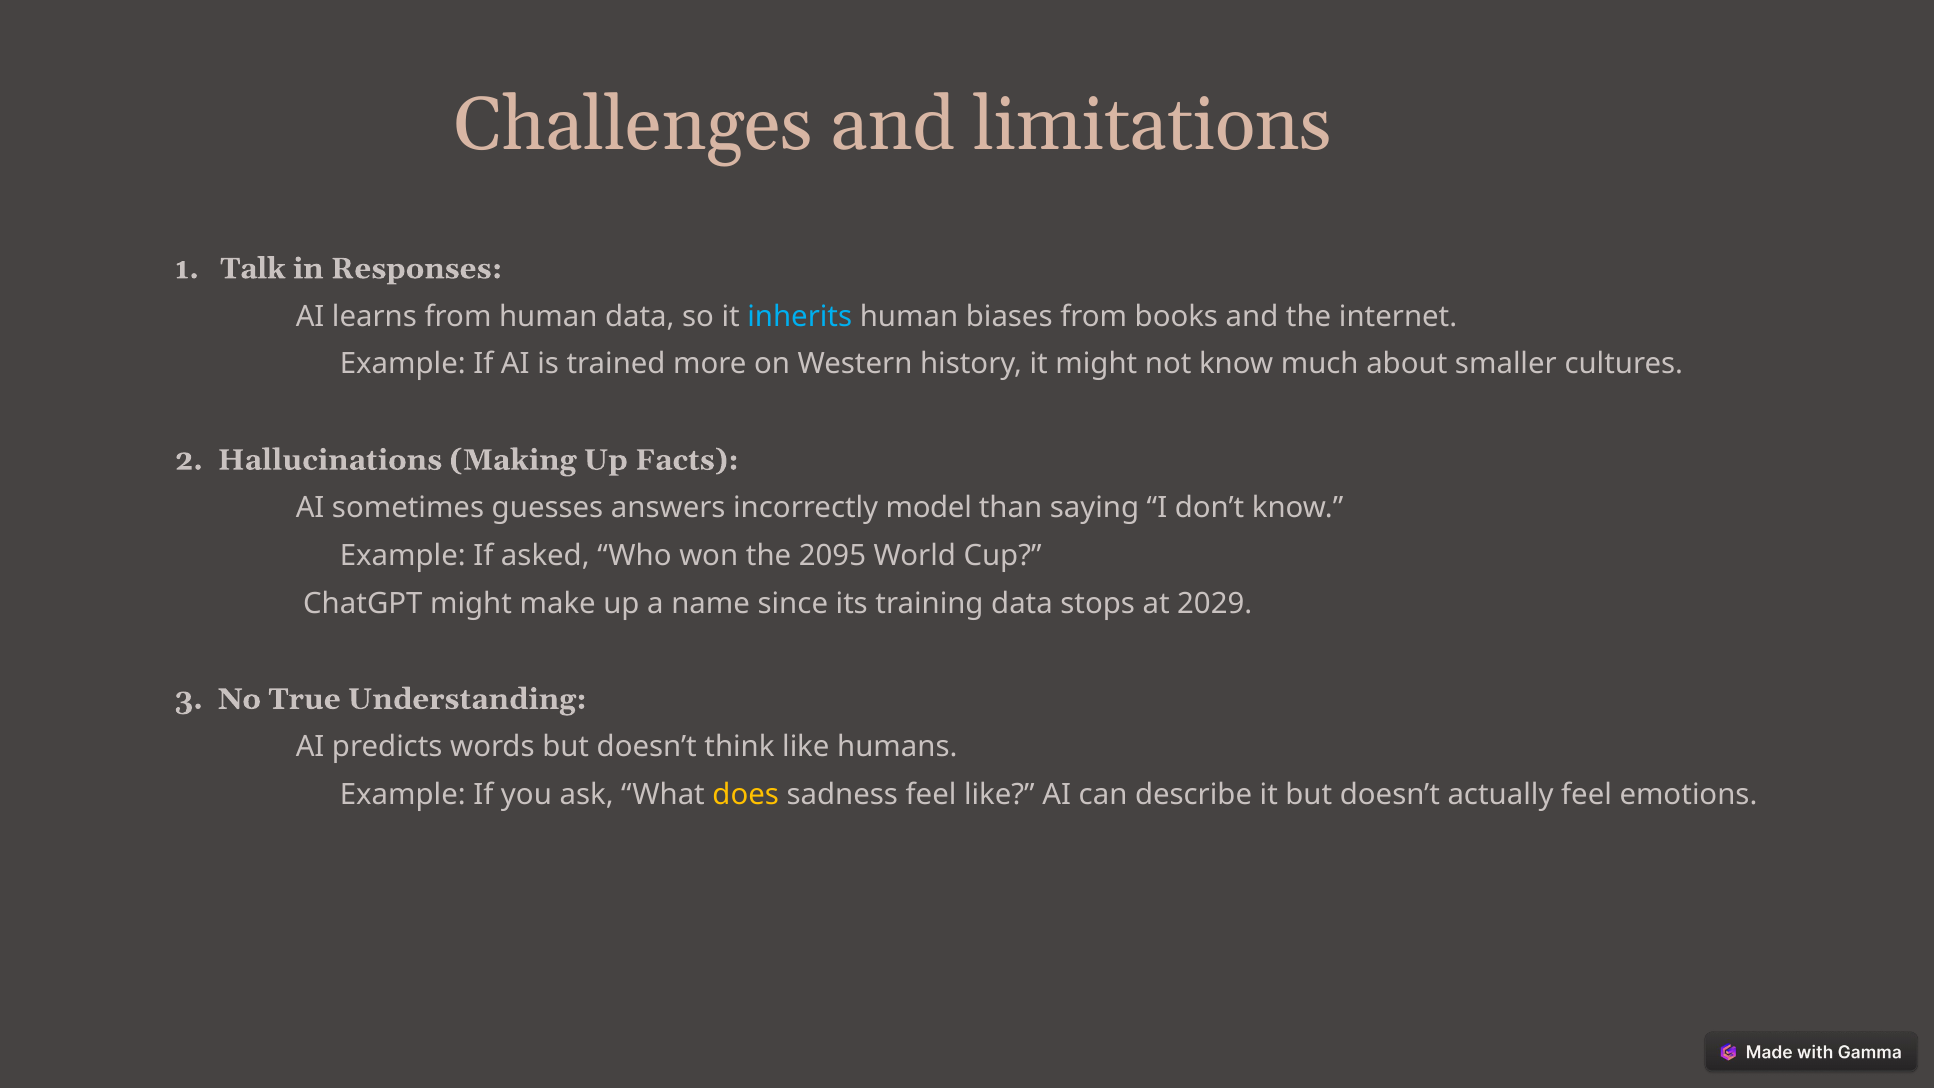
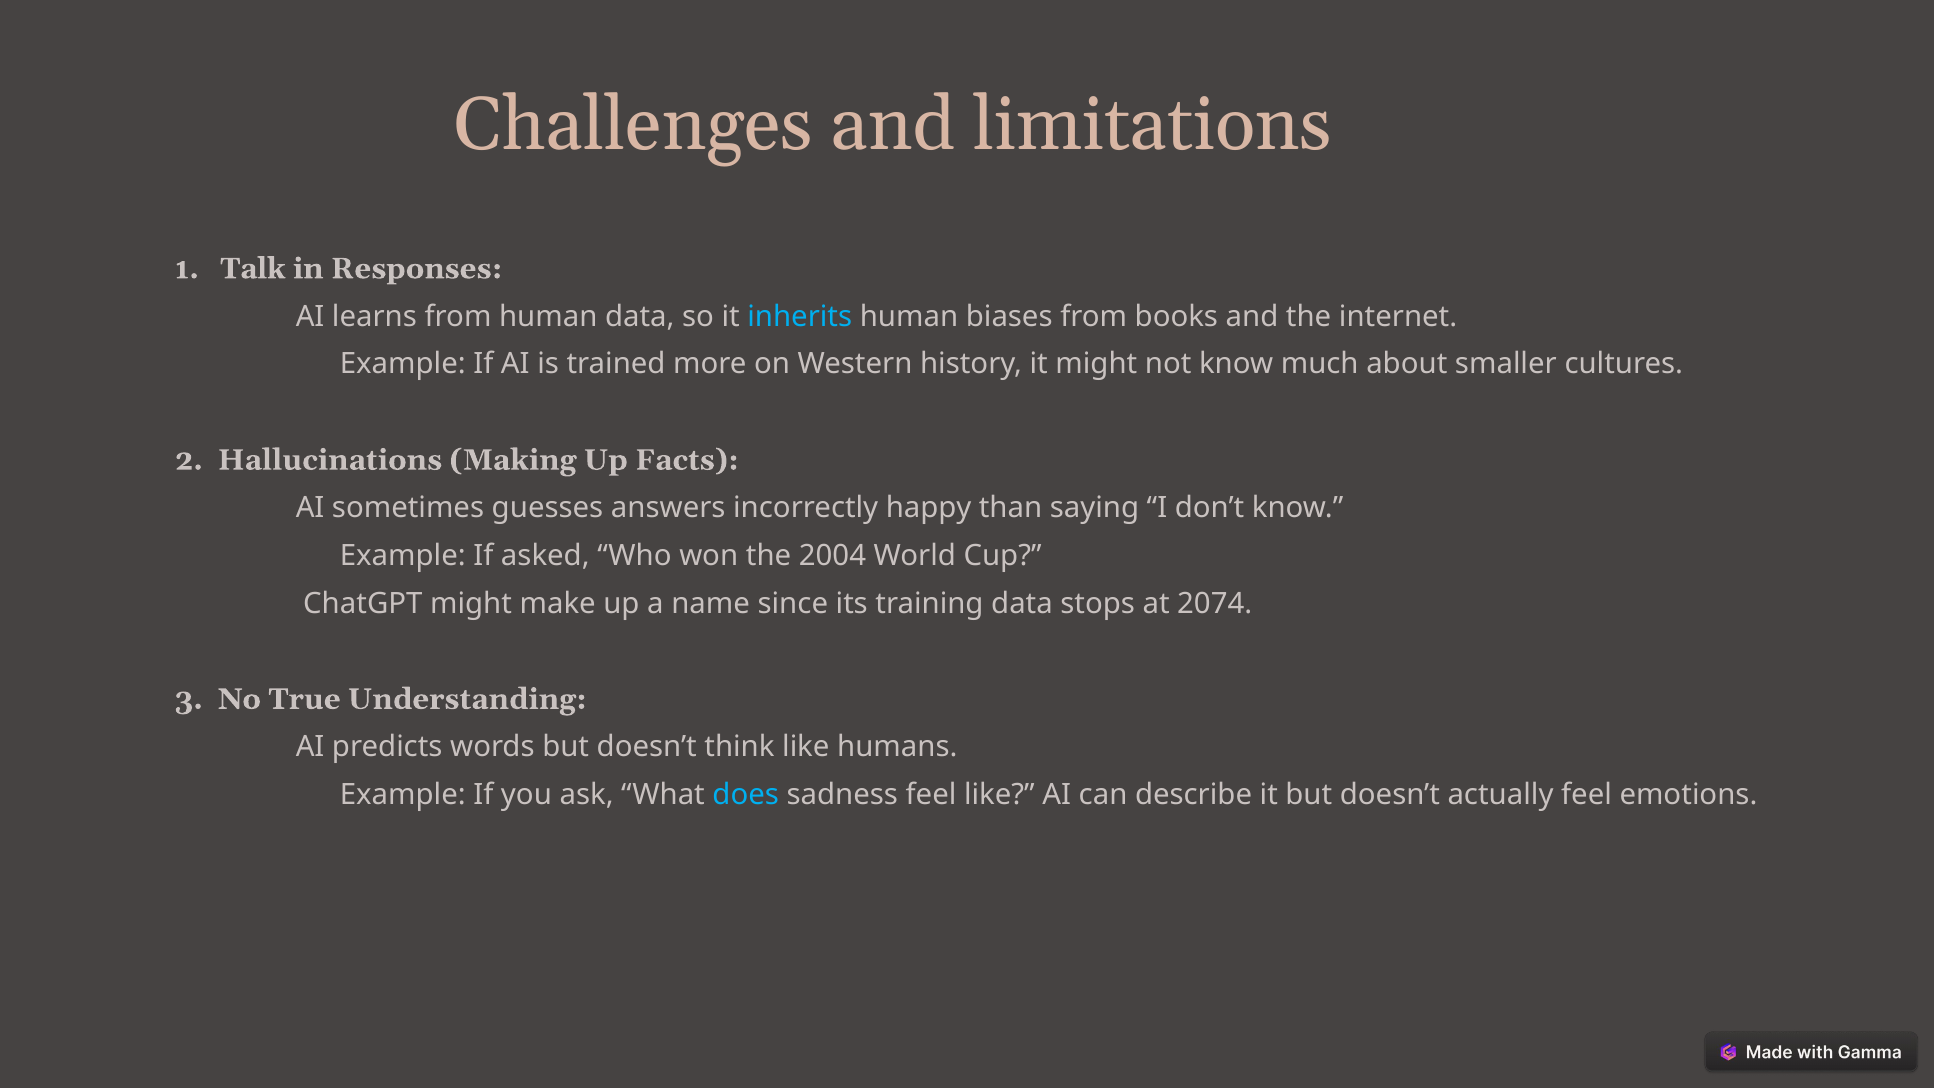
model: model -> happy
2095: 2095 -> 2004
2029: 2029 -> 2074
does colour: yellow -> light blue
